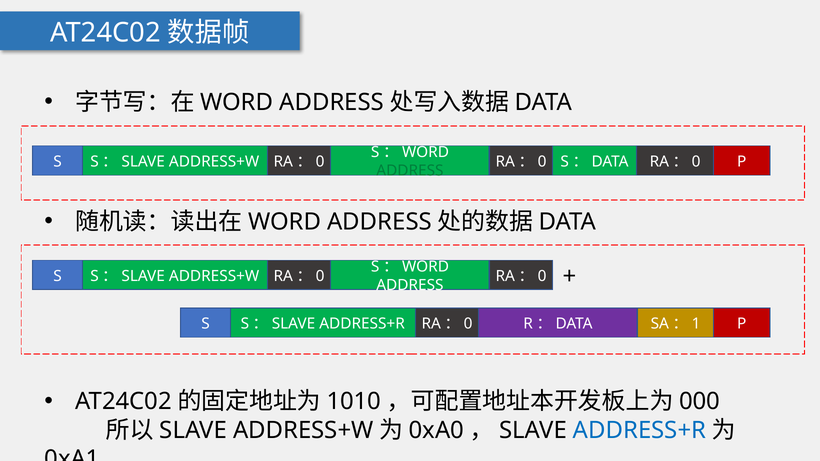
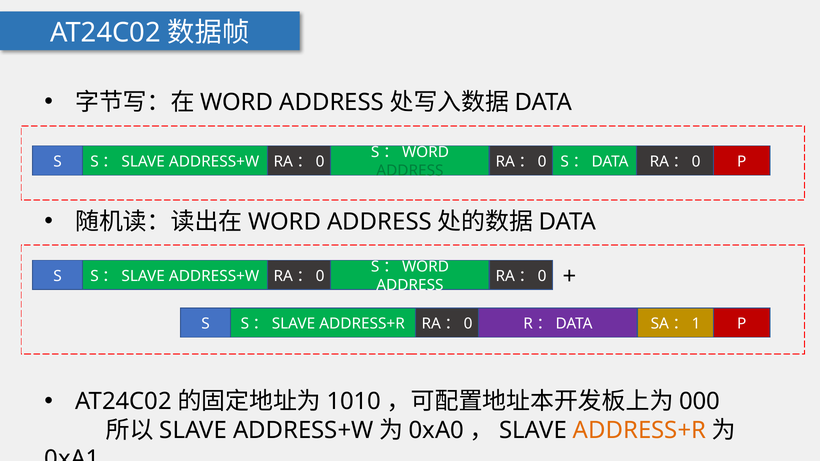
ADDRESS+R at (640, 430) colour: blue -> orange
